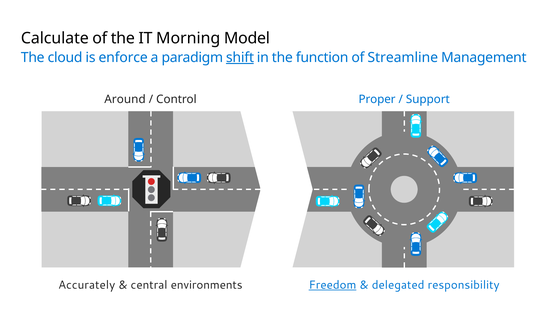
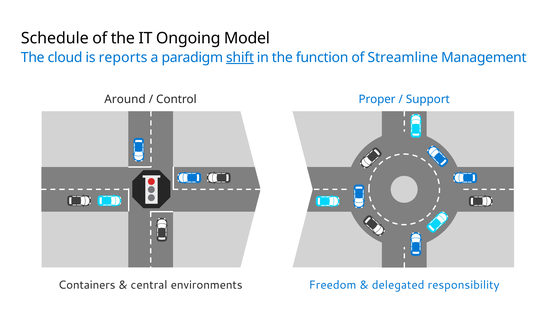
Calculate: Calculate -> Schedule
Morning: Morning -> Ongoing
enforce: enforce -> reports
Accurately: Accurately -> Containers
Freedom underline: present -> none
